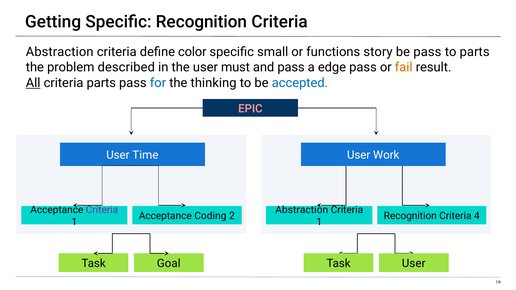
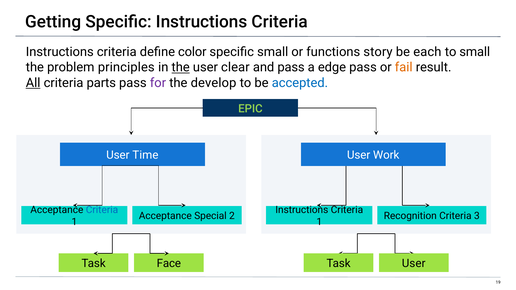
Specific Recognition: Recognition -> Instructions
Abstraction at (60, 52): Abstraction -> Instructions
be pass: pass -> each
to parts: parts -> small
described: described -> principles
the at (181, 67) underline: none -> present
must: must -> clear
for colour: blue -> purple
thinking: thinking -> develop
EPIC colour: pink -> light green
Criteria at (102, 210) colour: purple -> blue
Abstraction at (302, 210): Abstraction -> Instructions
Coding: Coding -> Special
4: 4 -> 3
Goal: Goal -> Face
